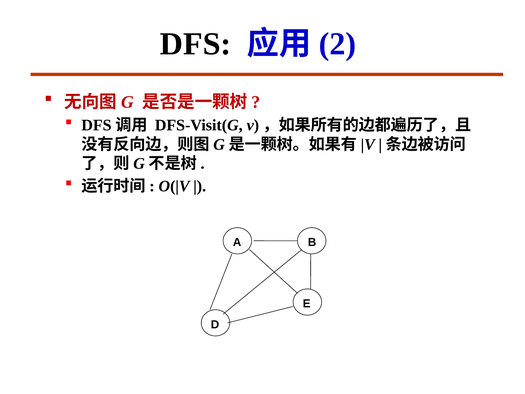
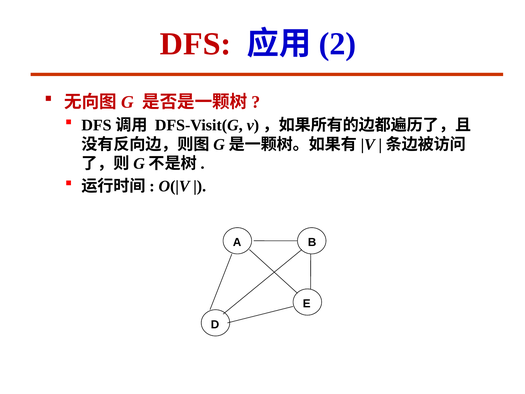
DFS colour: black -> red
